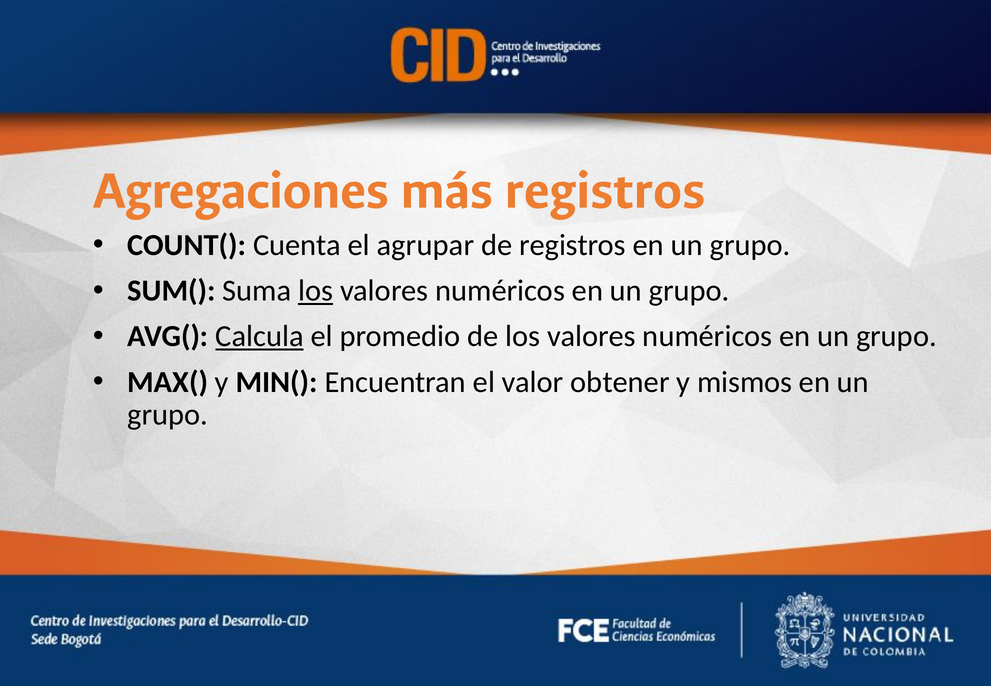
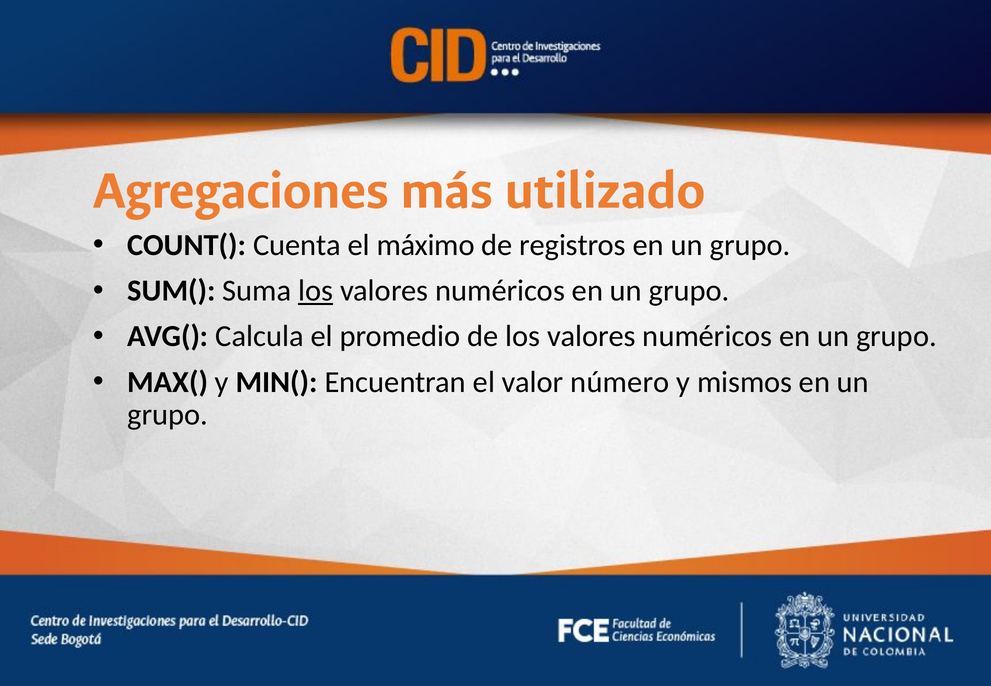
más registros: registros -> utilizado
agrupar: agrupar -> máximo
Calcula underline: present -> none
obtener: obtener -> número
